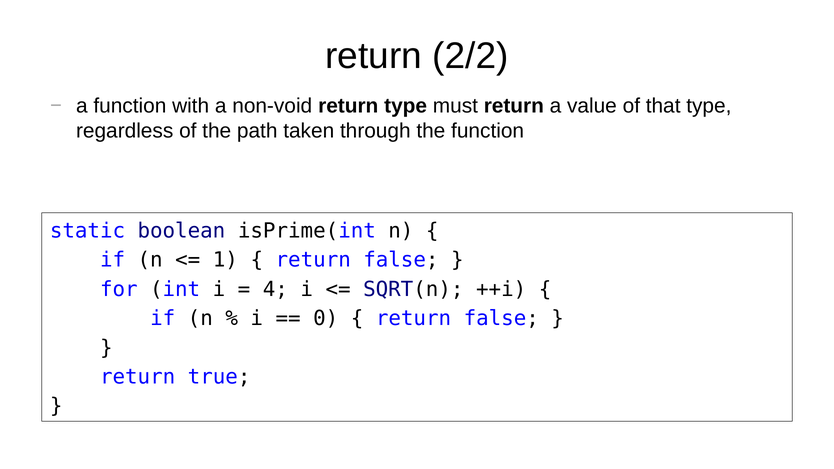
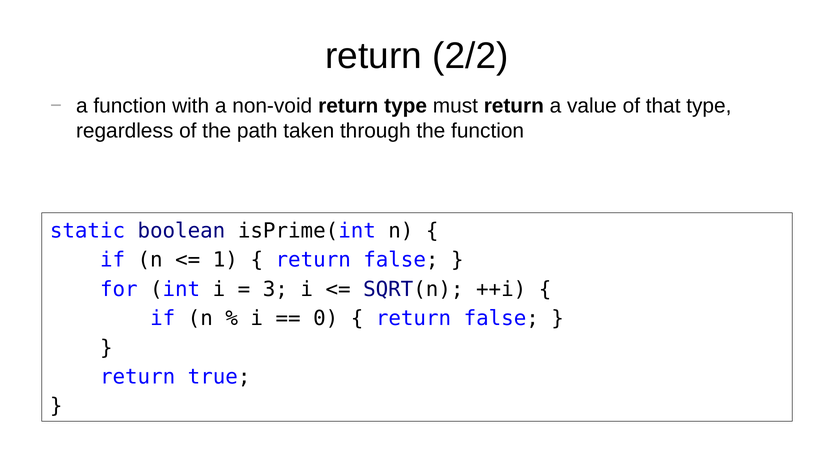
4: 4 -> 3
